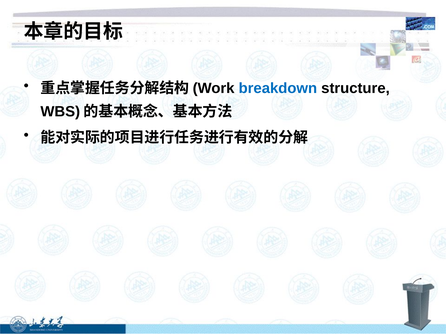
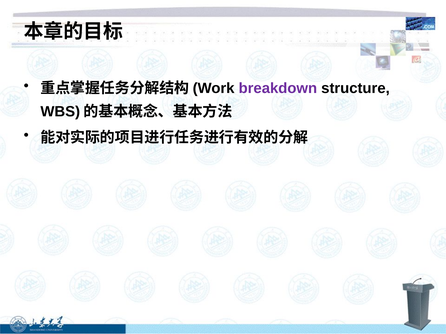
breakdown colour: blue -> purple
